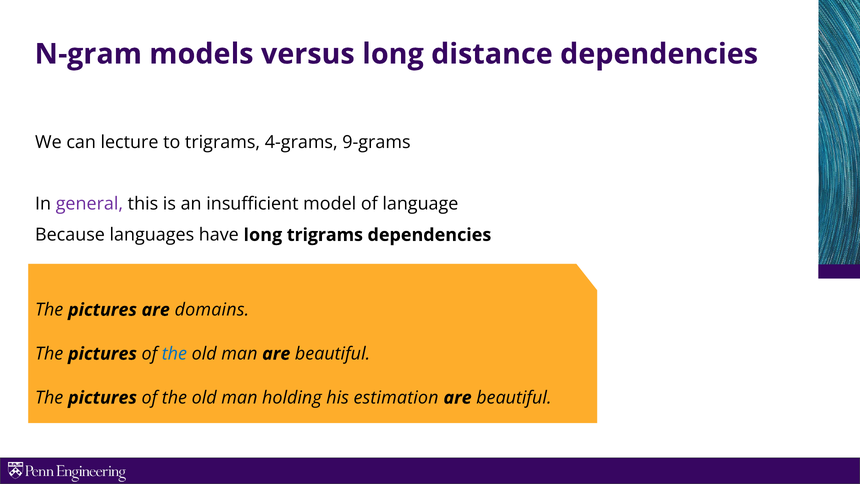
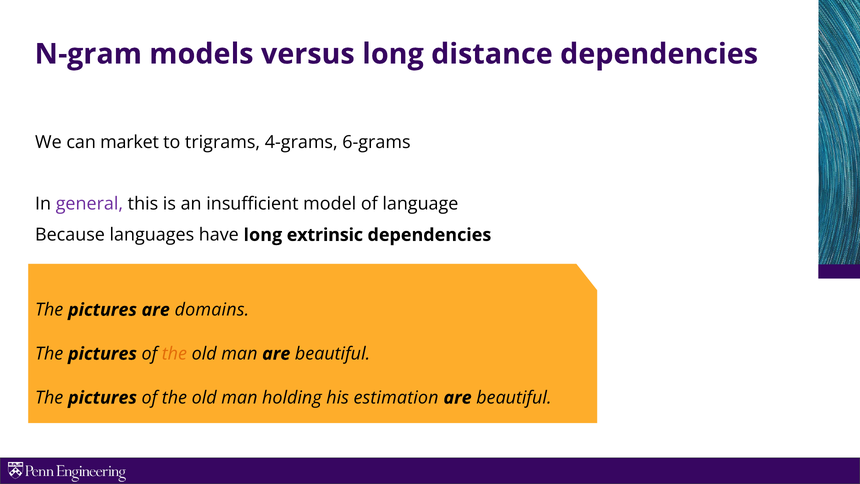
lecture: lecture -> market
9-grams: 9-grams -> 6-grams
long trigrams: trigrams -> extrinsic
the at (174, 354) colour: blue -> orange
